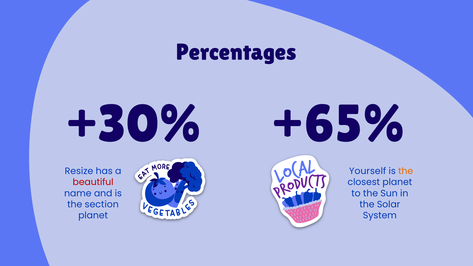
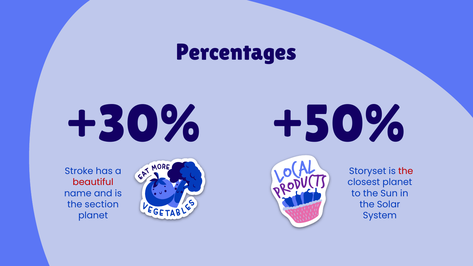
+65%: +65% -> +50%
Resize: Resize -> Stroke
Yourself: Yourself -> Storyset
the at (406, 171) colour: orange -> red
